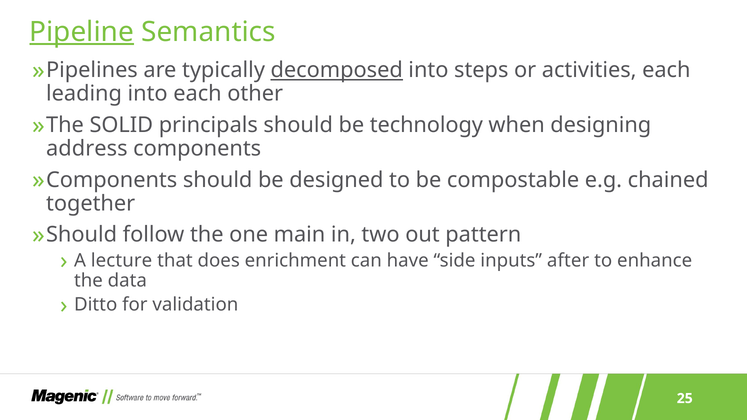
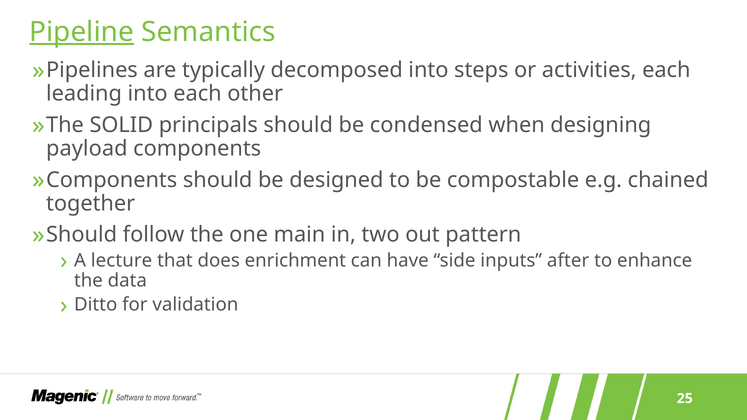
decomposed underline: present -> none
technology: technology -> condensed
address: address -> payload
